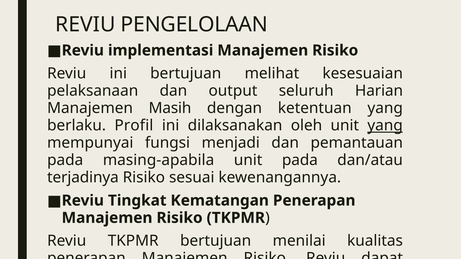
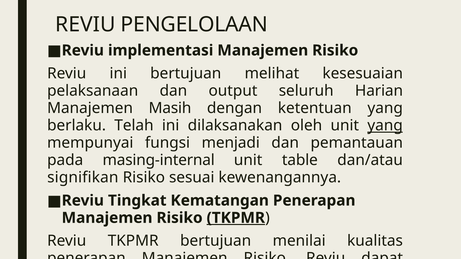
Profil: Profil -> Telah
masing-apabila: masing-apabila -> masing-internal
unit pada: pada -> table
terjadinya: terjadinya -> signifikan
TKPMR at (236, 218) underline: none -> present
